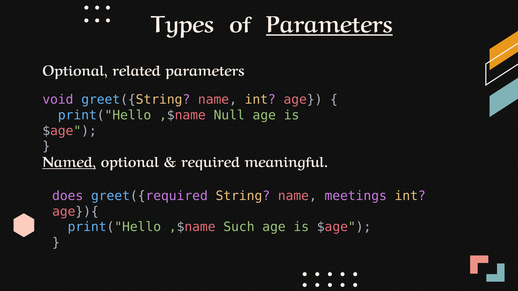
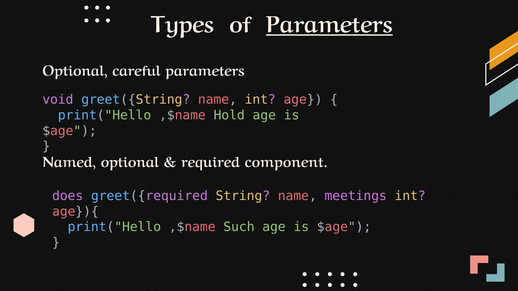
related: related -> careful
Null: Null -> Hold
Named underline: present -> none
meaningful: meaningful -> component
